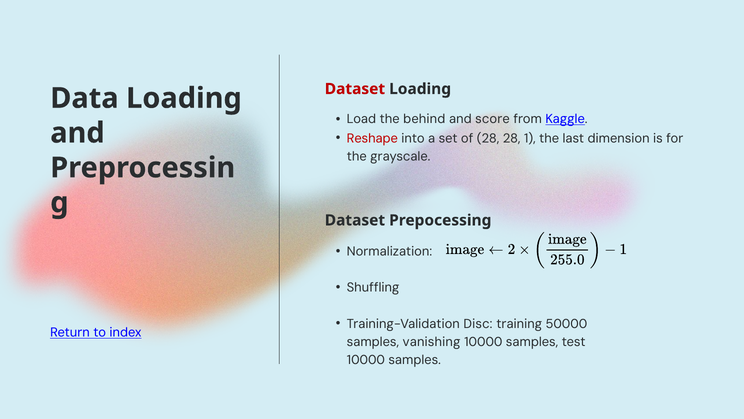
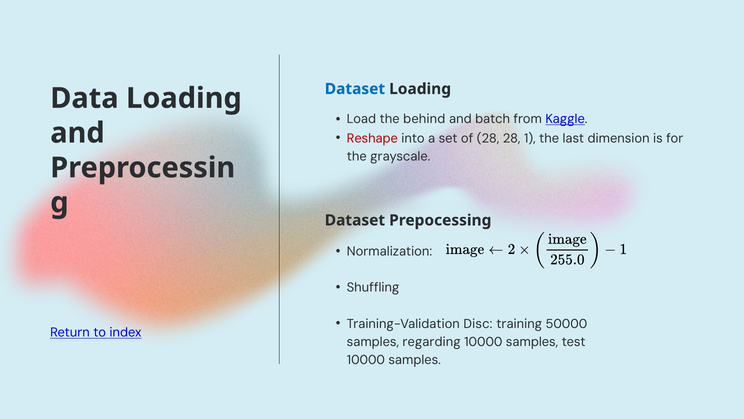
Dataset at (355, 89) colour: red -> blue
score: score -> batch
vanishing: vanishing -> regarding
